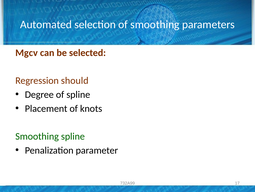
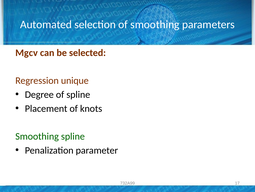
should: should -> unique
